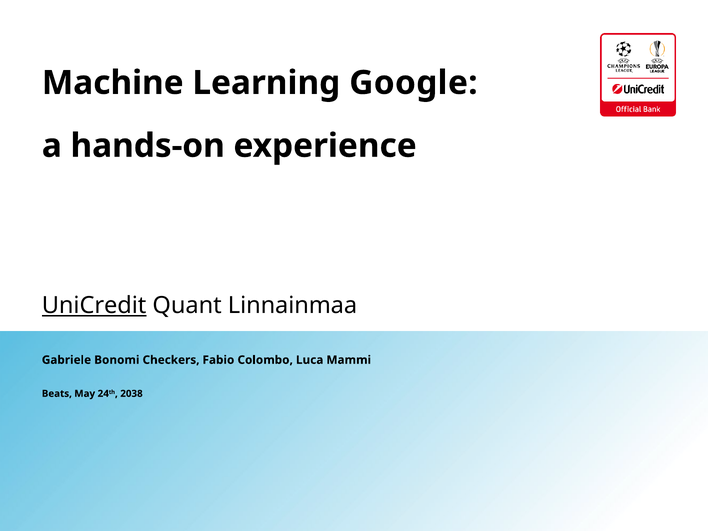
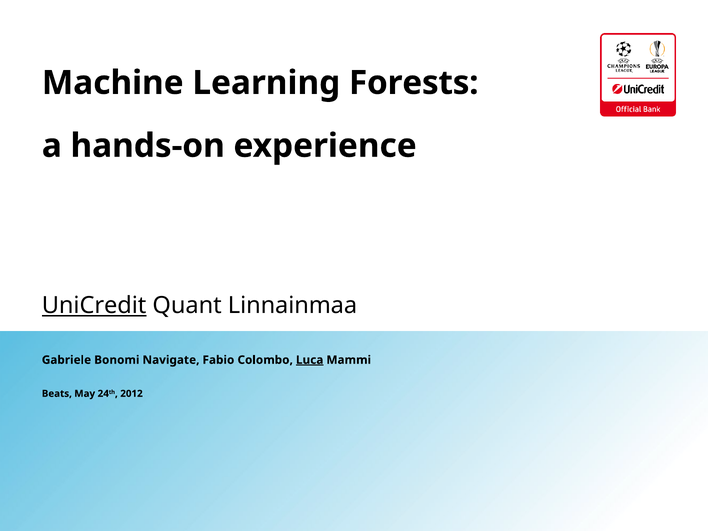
Google: Google -> Forests
Checkers: Checkers -> Navigate
Luca underline: none -> present
2038: 2038 -> 2012
